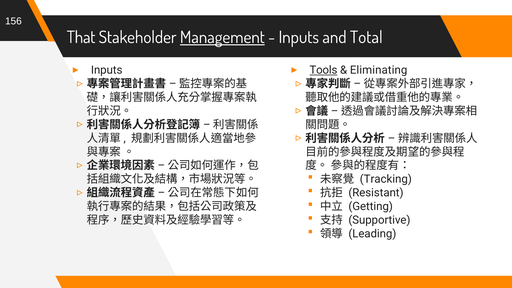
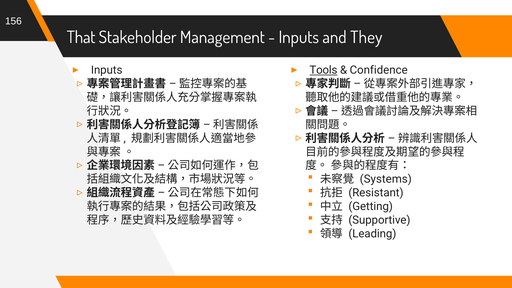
Management underline: present -> none
Total: Total -> They
Eliminating: Eliminating -> Confidence
Tracking: Tracking -> Systems
